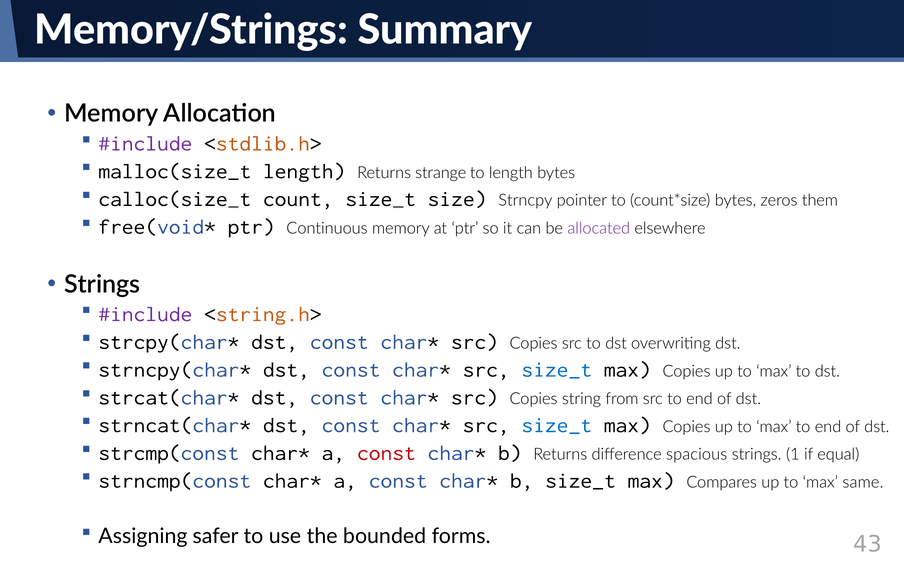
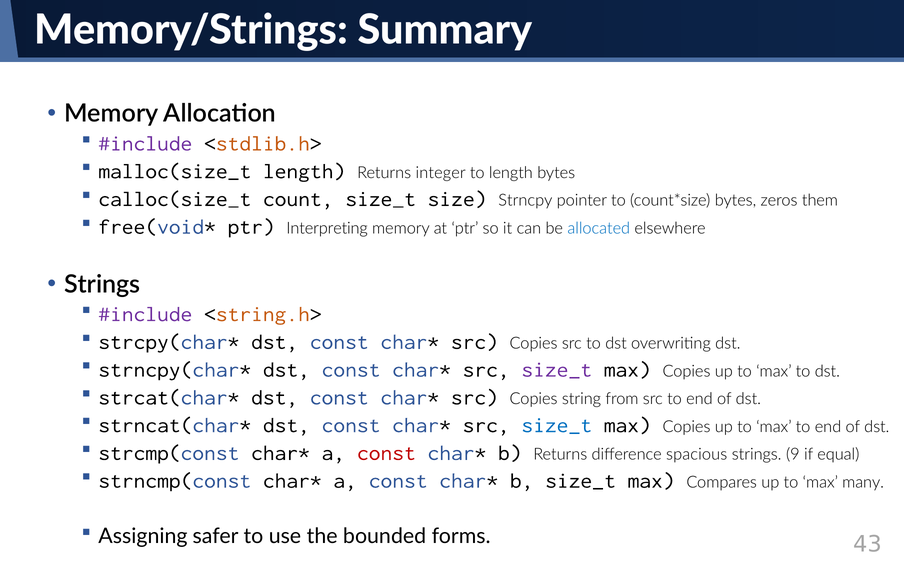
strange: strange -> integer
Continuous: Continuous -> Interpreting
allocated colour: purple -> blue
size_t at (557, 370) colour: blue -> purple
1: 1 -> 9
same: same -> many
